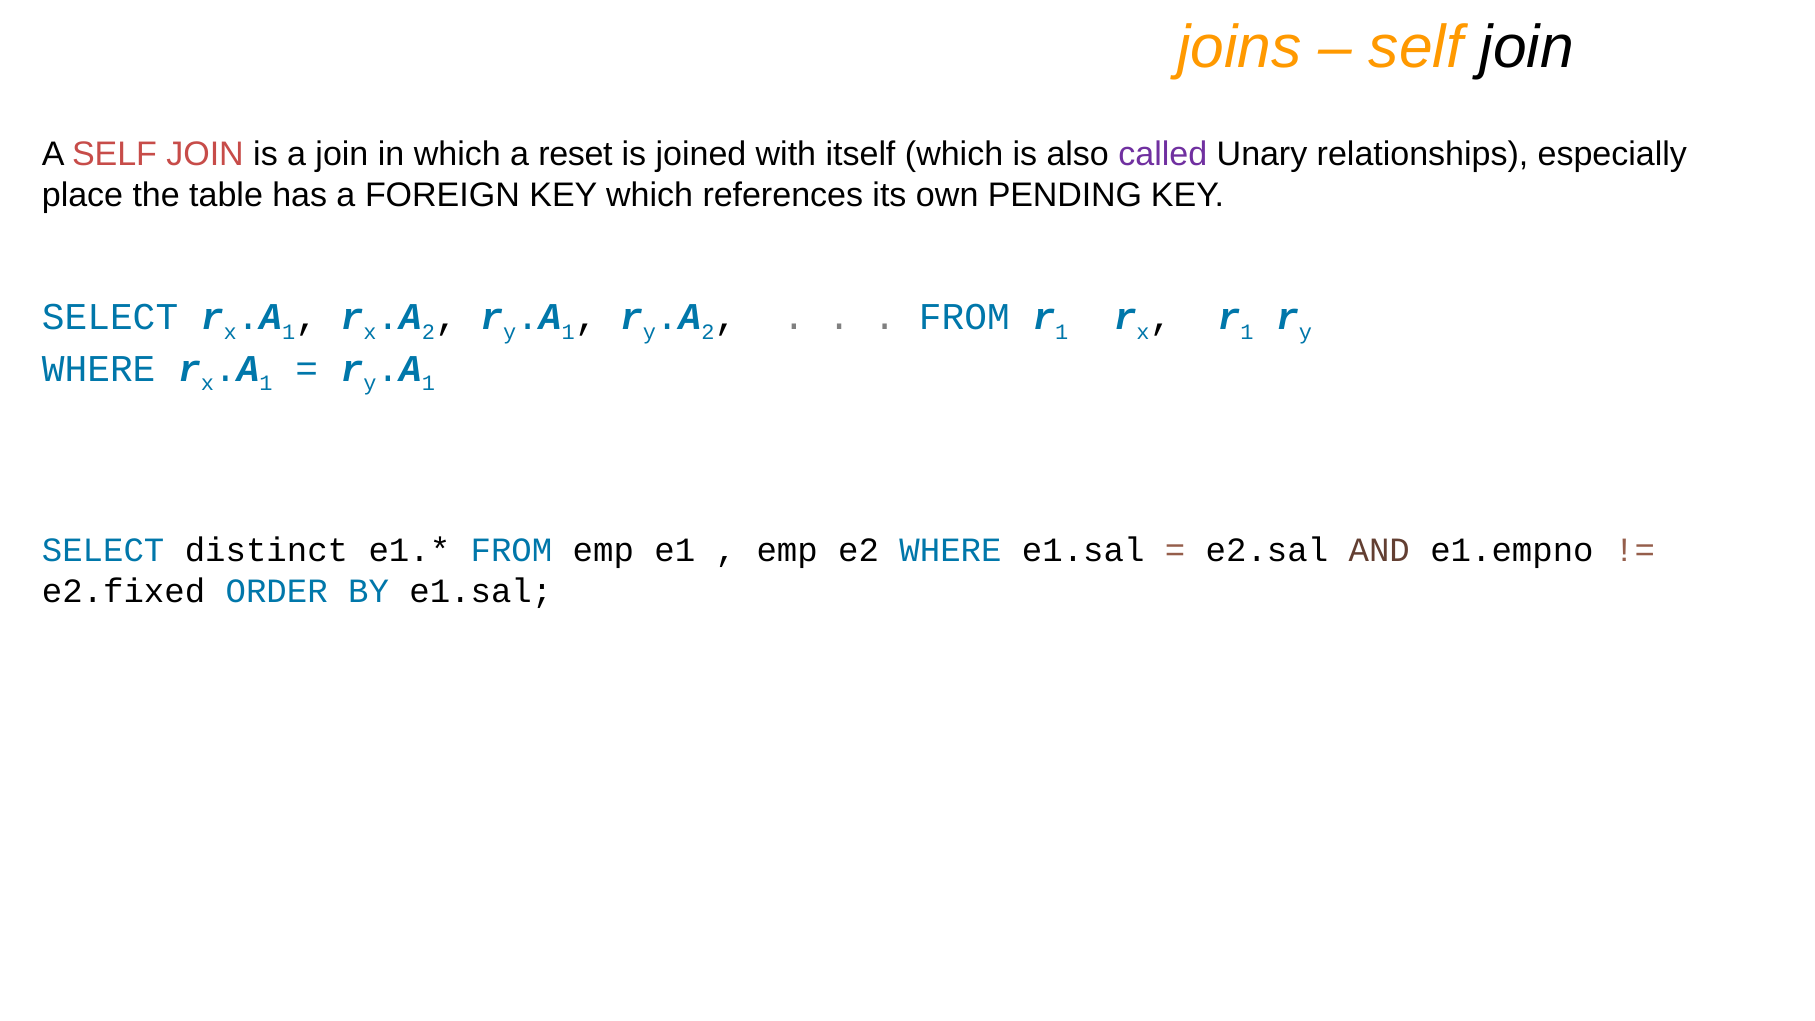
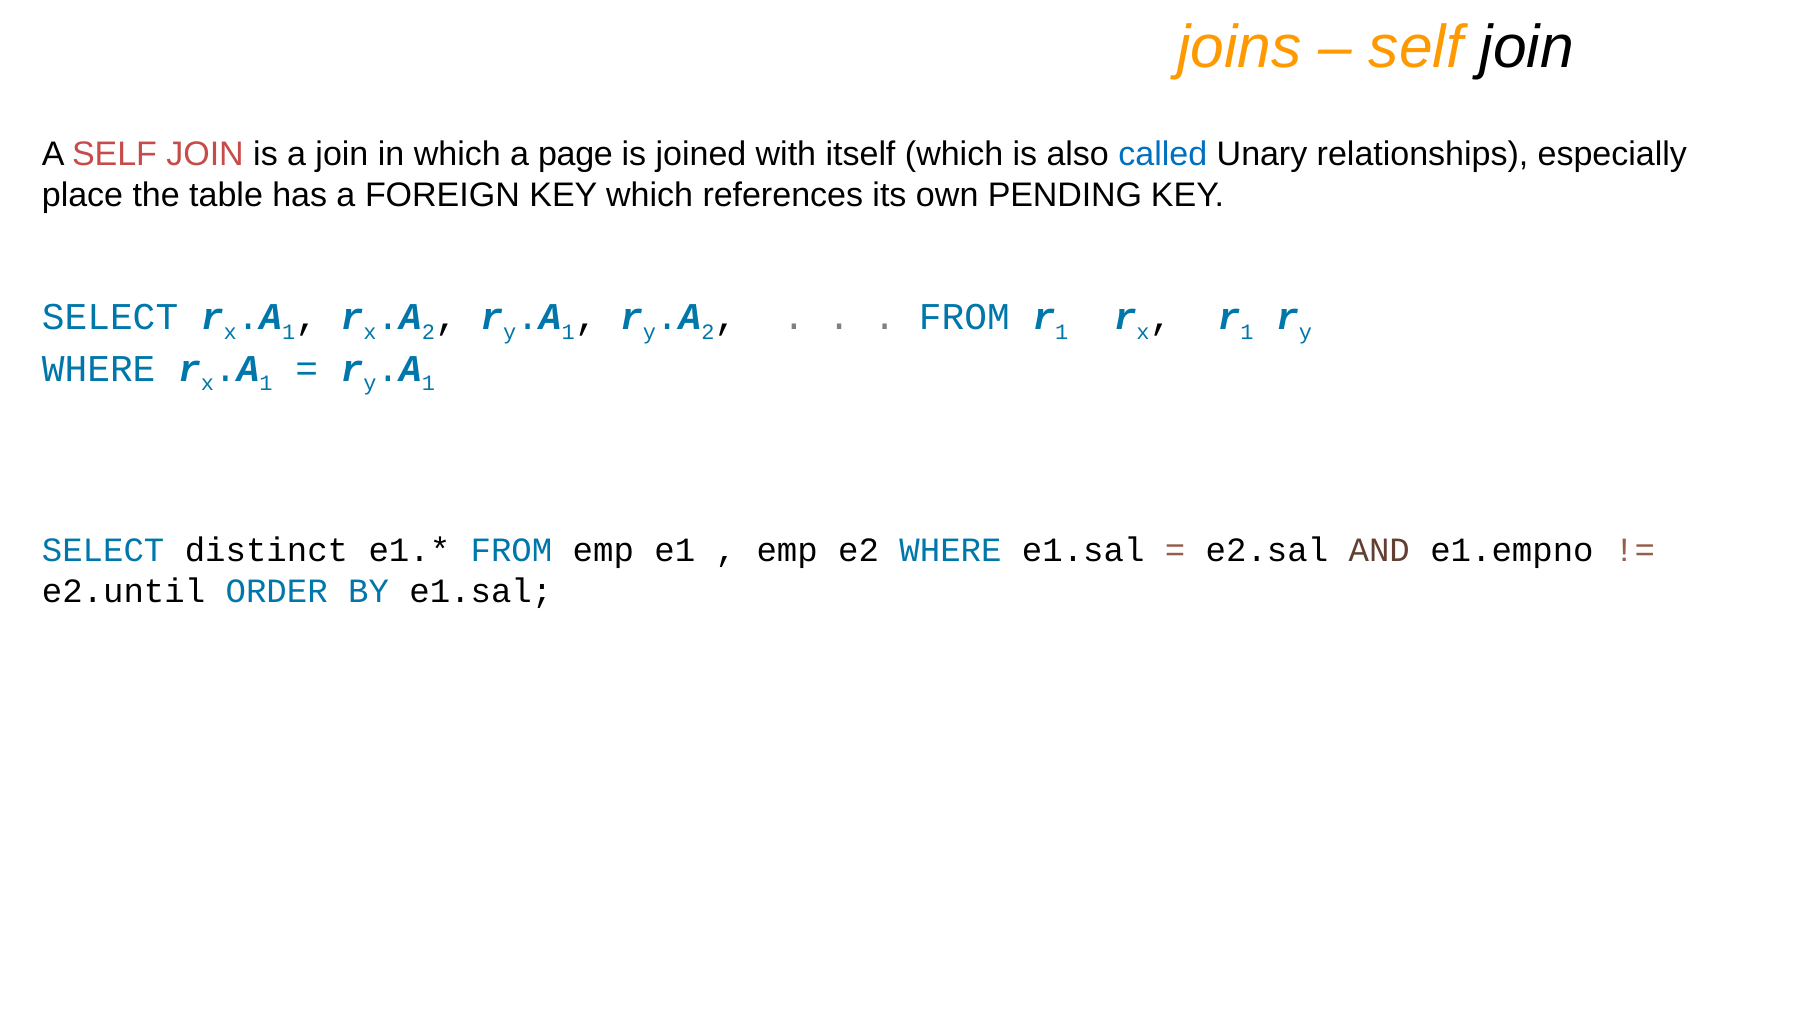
reset: reset -> page
called colour: purple -> blue
e2.fixed: e2.fixed -> e2.until
